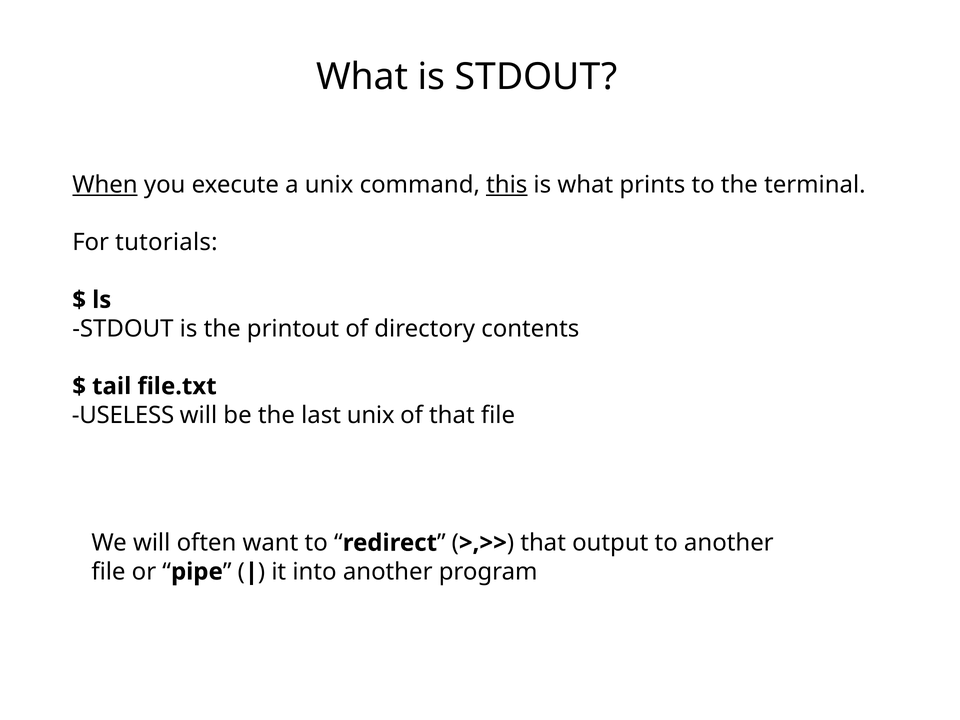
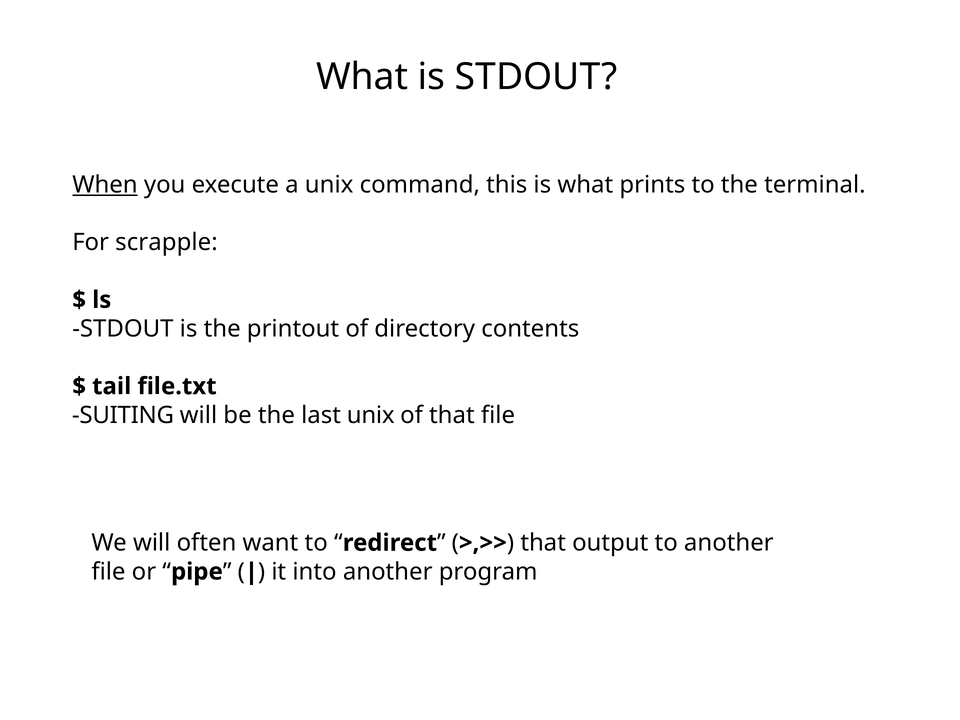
this underline: present -> none
tutorials: tutorials -> scrapple
USELESS: USELESS -> SUITING
